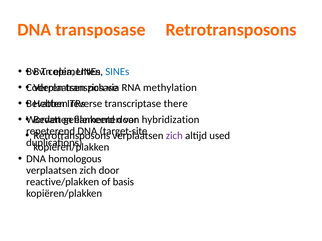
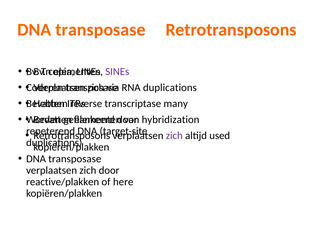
SINEs colour: blue -> purple
RNA methylation: methylation -> duplications
there: there -> many
homologous at (75, 159): homologous -> transposase
basis: basis -> here
